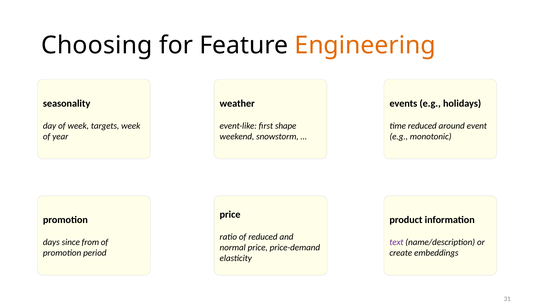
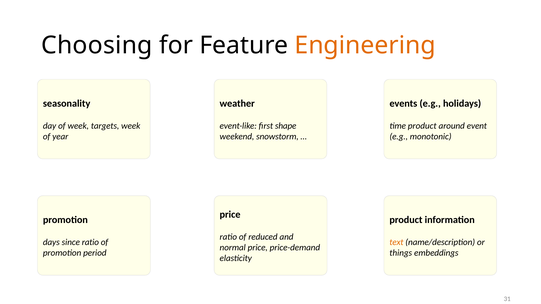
time reduced: reduced -> product
since from: from -> ratio
text colour: purple -> orange
create: create -> things
